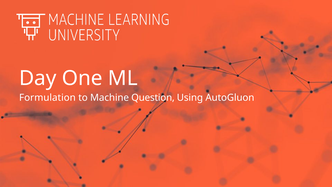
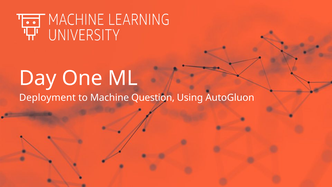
Formulation: Formulation -> Deployment
